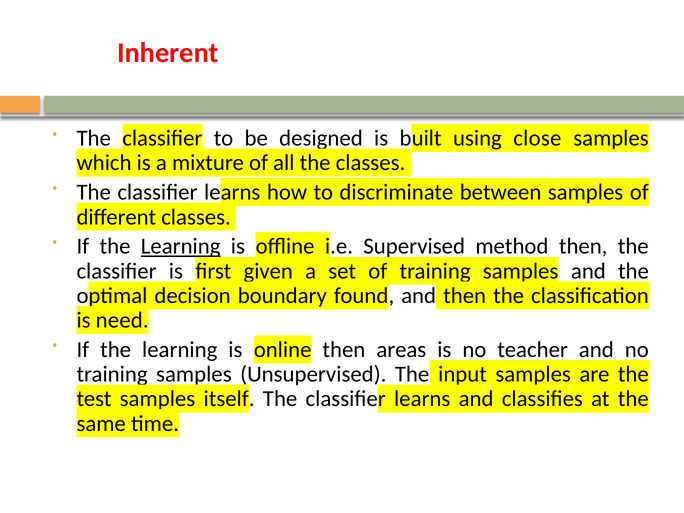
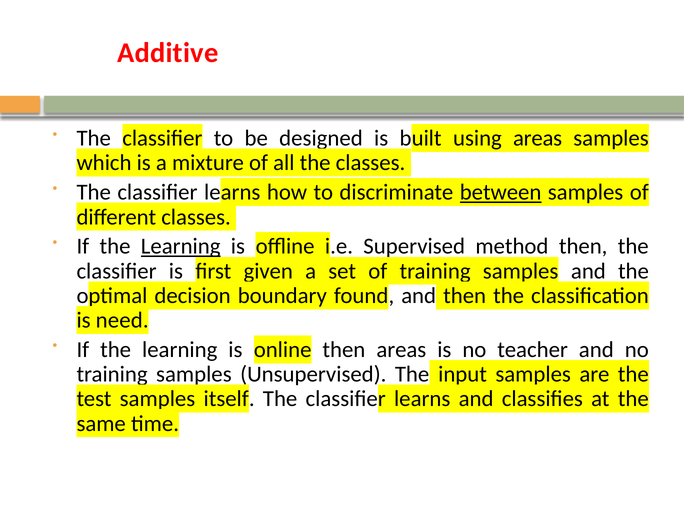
Inherent: Inherent -> Additive
using close: close -> areas
between underline: none -> present
